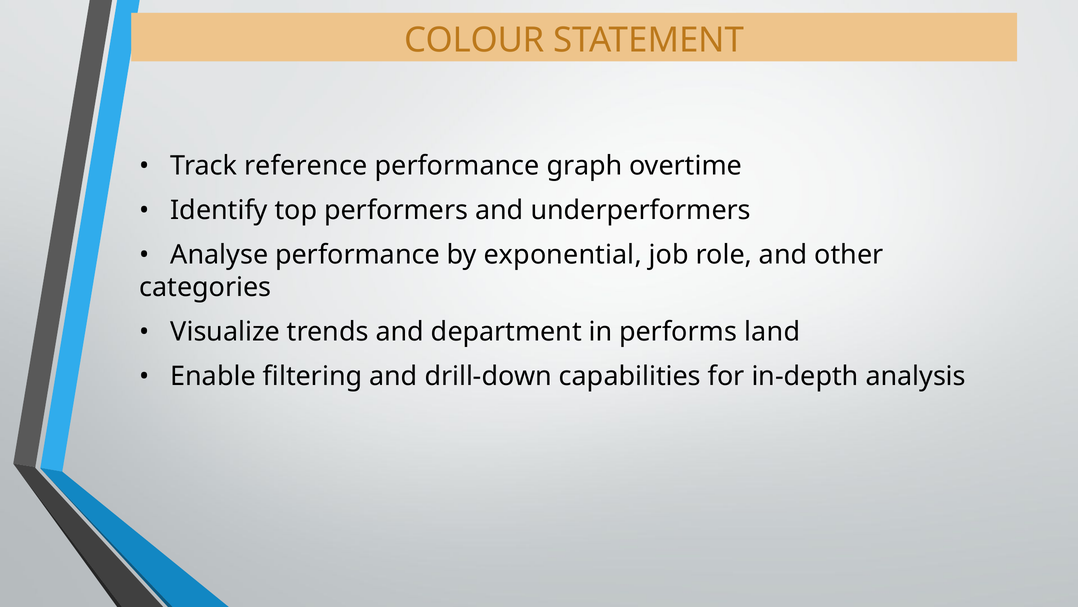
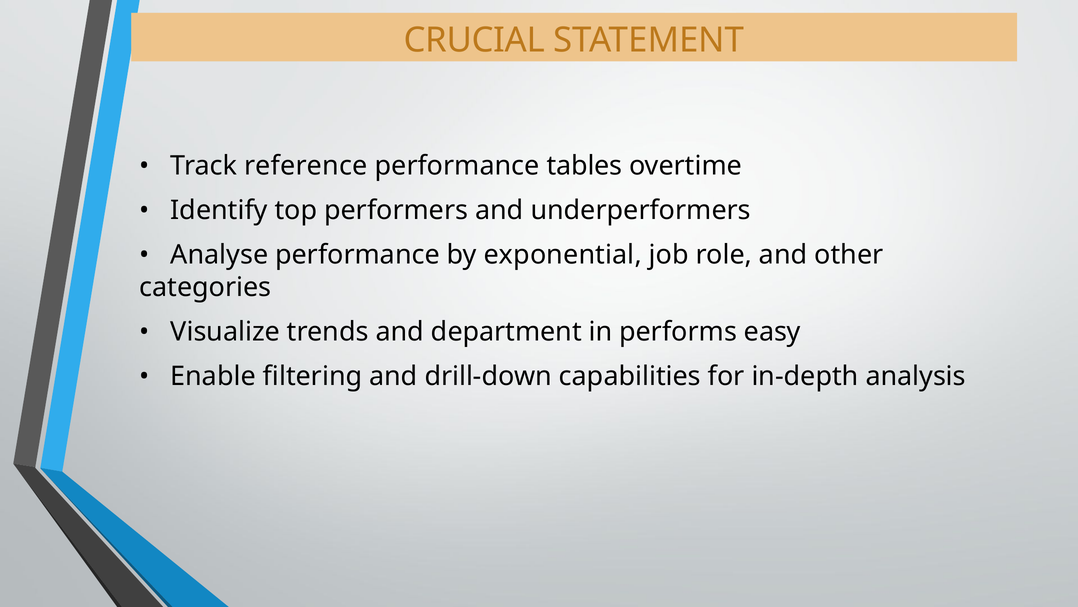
COLOUR: COLOUR -> CRUCIAL
graph: graph -> tables
land: land -> easy
